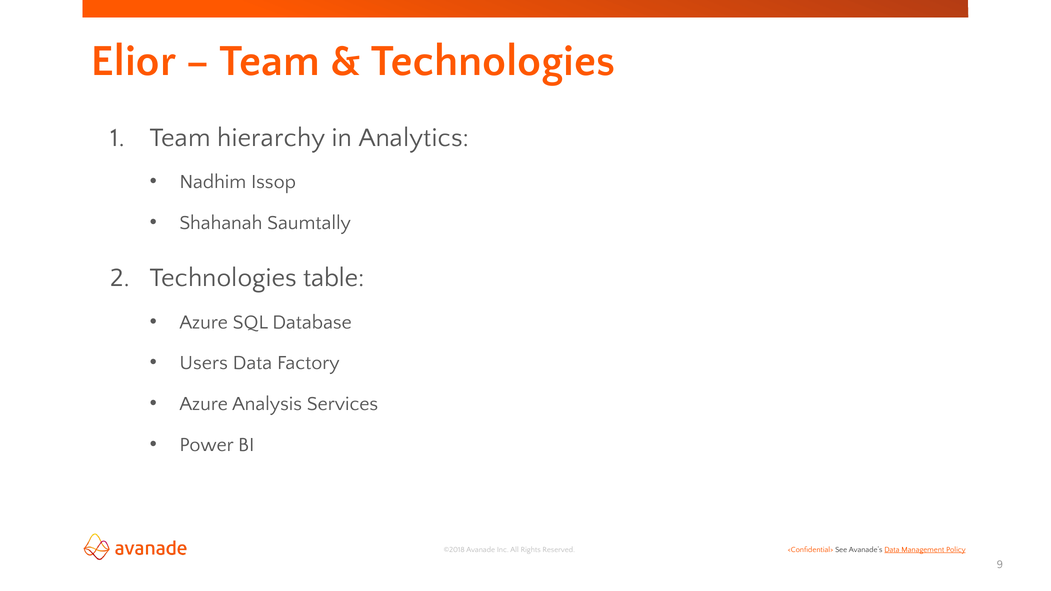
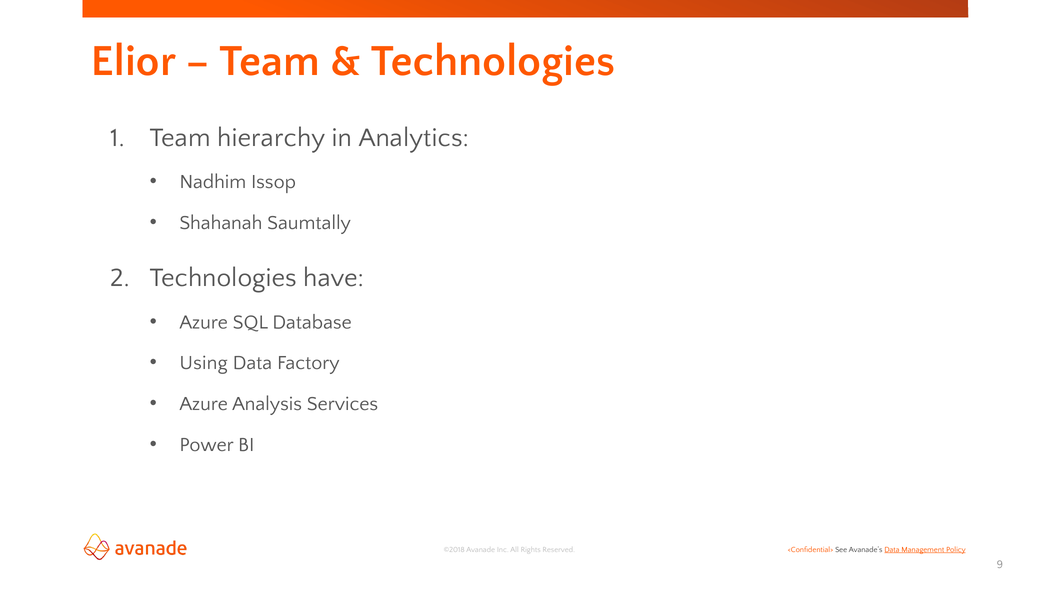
table: table -> have
Users: Users -> Using
